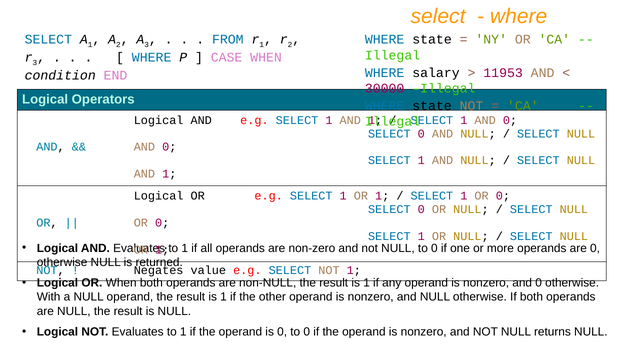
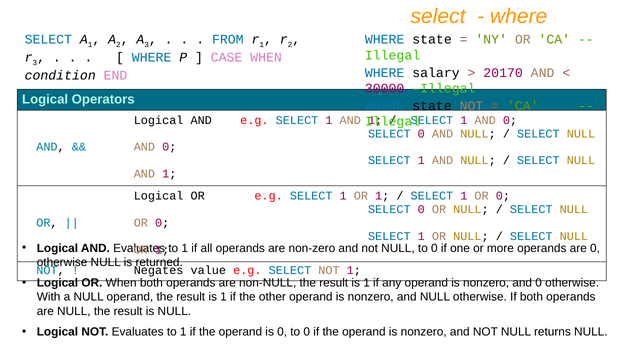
11953: 11953 -> 20170
